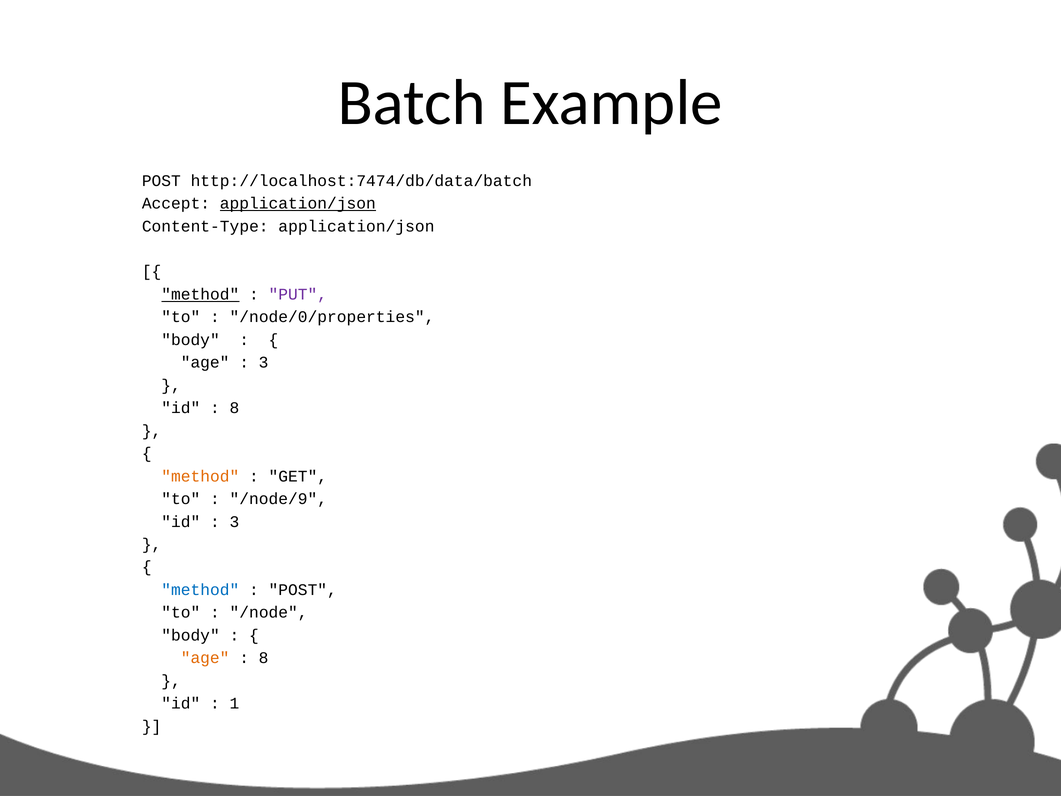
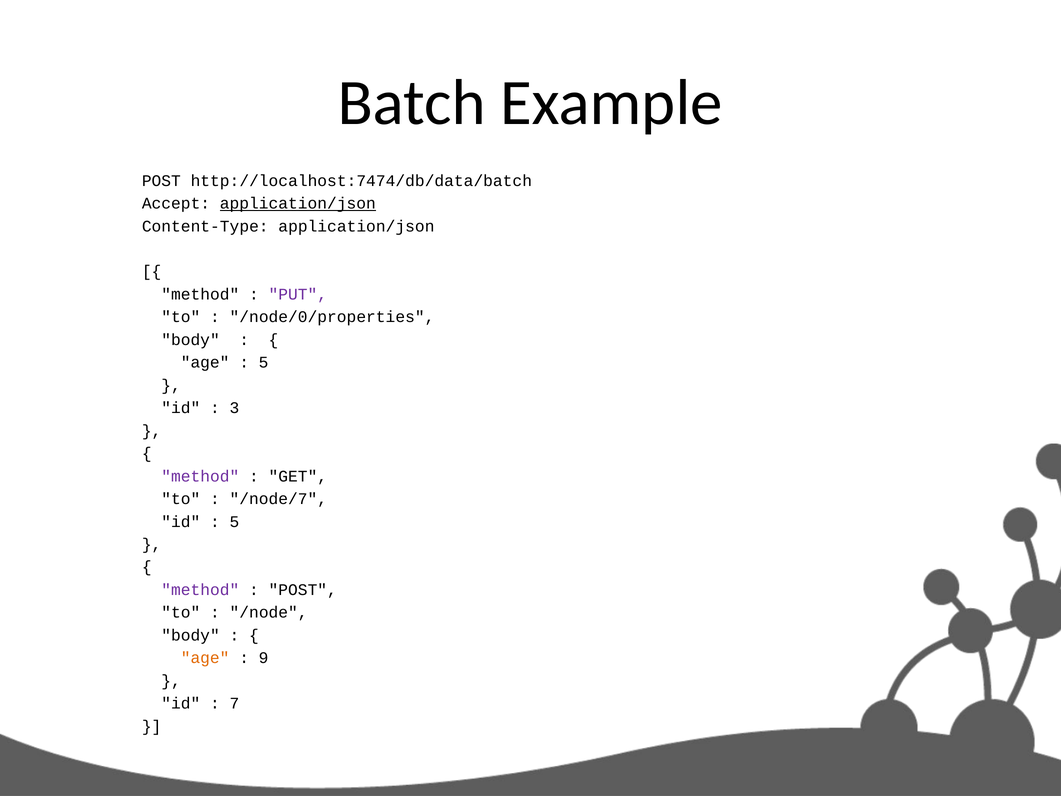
method at (200, 294) underline: present -> none
3 at (264, 362): 3 -> 5
8 at (234, 408): 8 -> 3
method at (200, 476) colour: orange -> purple
/node/9: /node/9 -> /node/7
3 at (234, 522): 3 -> 5
method at (200, 590) colour: blue -> purple
8 at (264, 658): 8 -> 9
1: 1 -> 7
